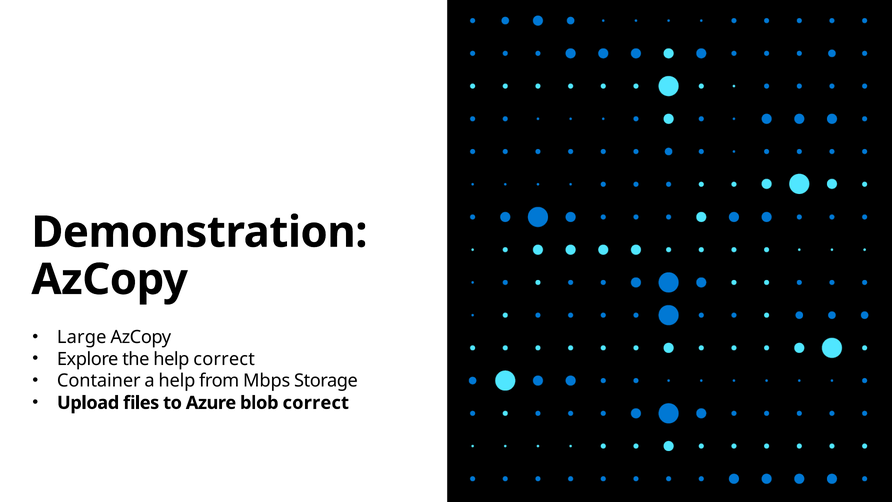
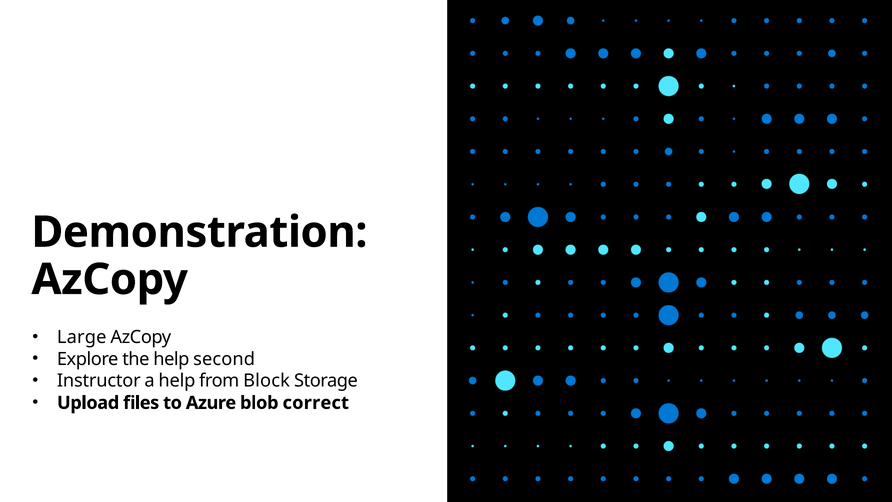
help correct: correct -> second
Container: Container -> Instructor
Mbps: Mbps -> Block
